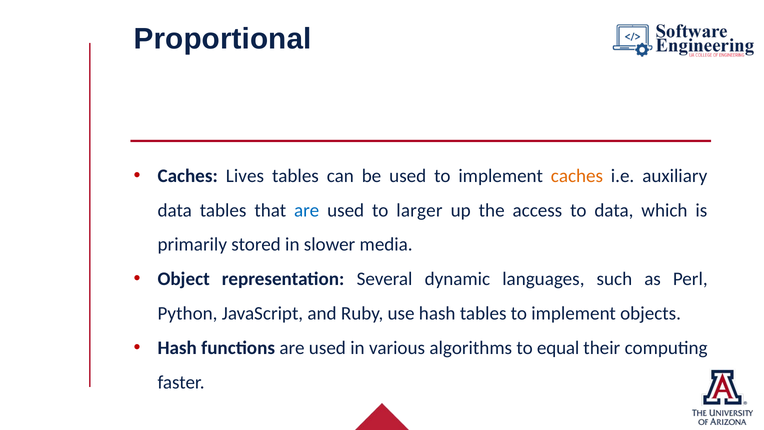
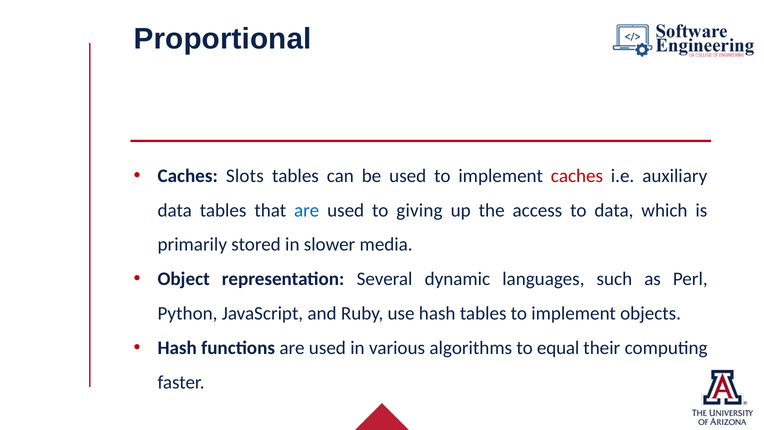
Lives: Lives -> Slots
caches at (577, 176) colour: orange -> red
larger: larger -> giving
